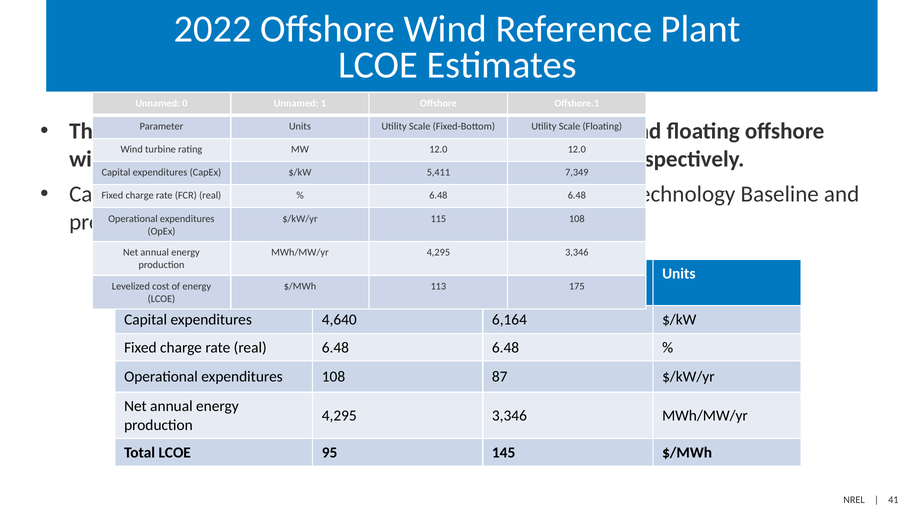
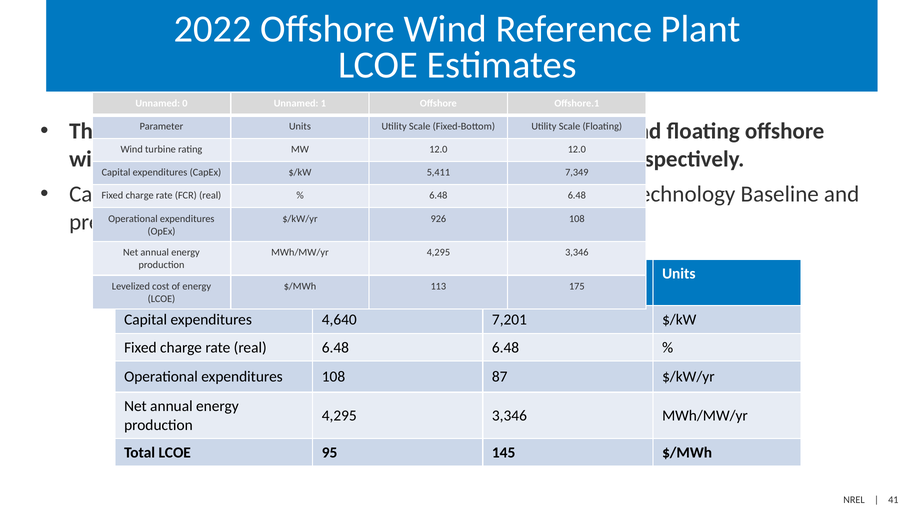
115: 115 -> 926
6,164: 6,164 -> 7,201
